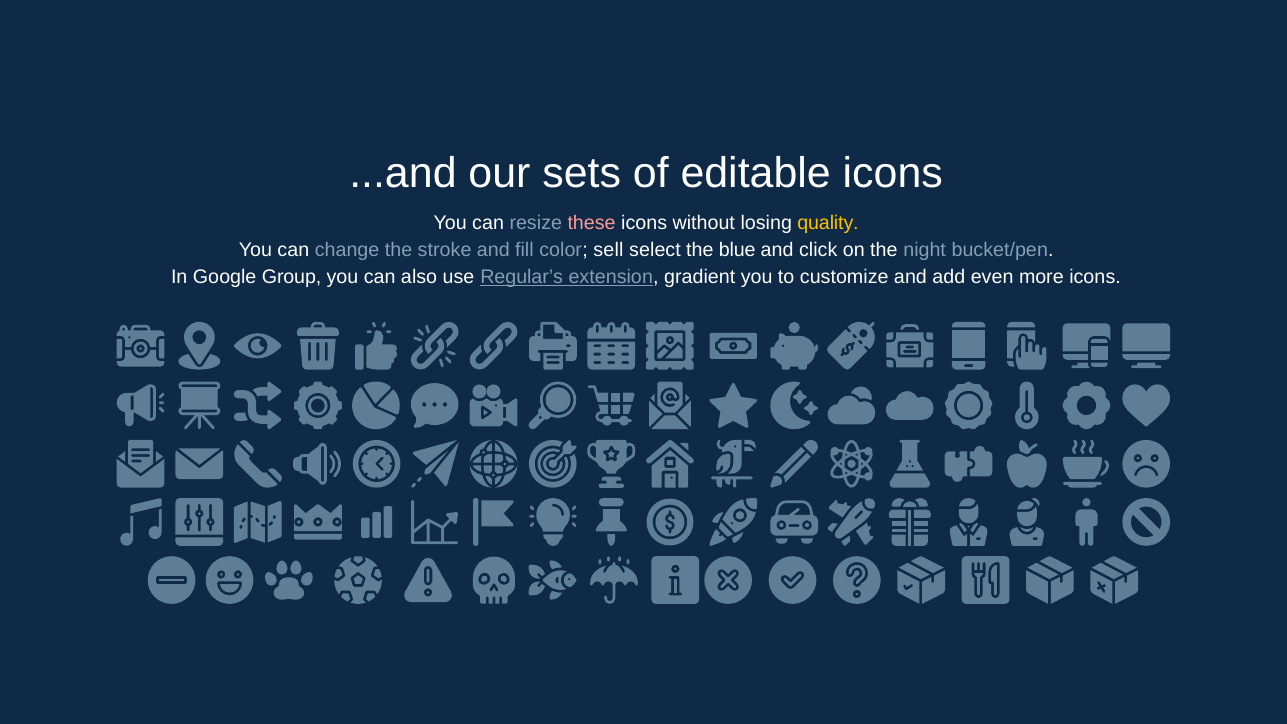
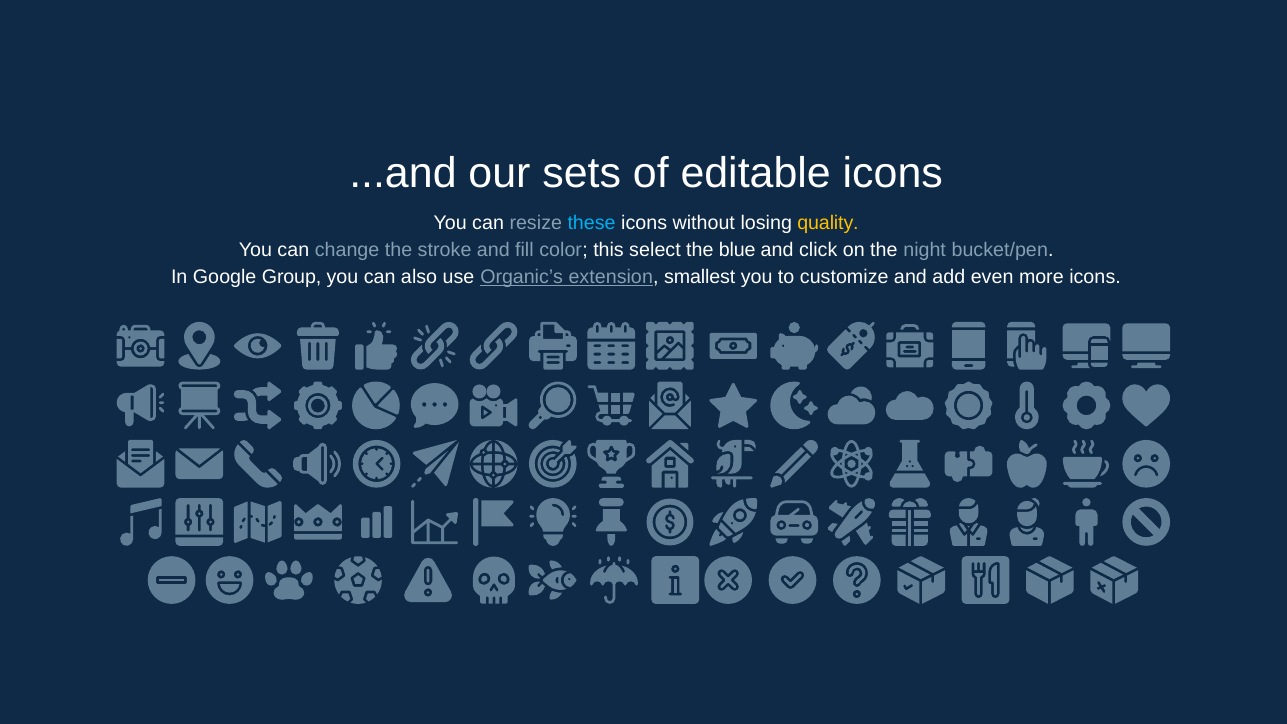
these colour: pink -> light blue
sell: sell -> this
Regular’s: Regular’s -> Organic’s
gradient: gradient -> smallest
